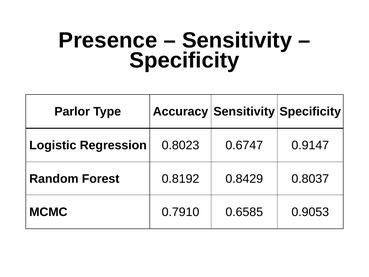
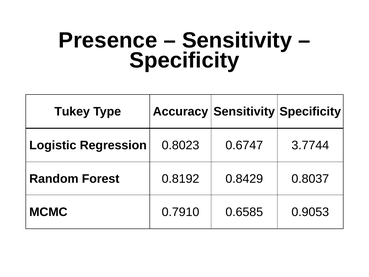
Parlor: Parlor -> Tukey
0.9147: 0.9147 -> 3.7744
